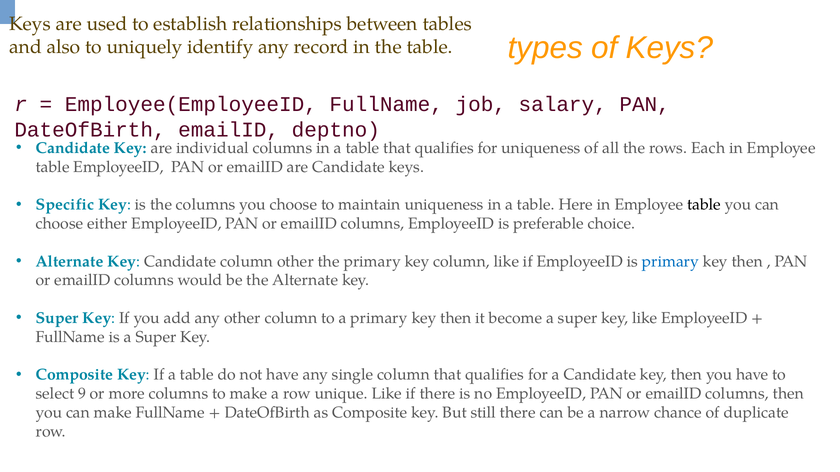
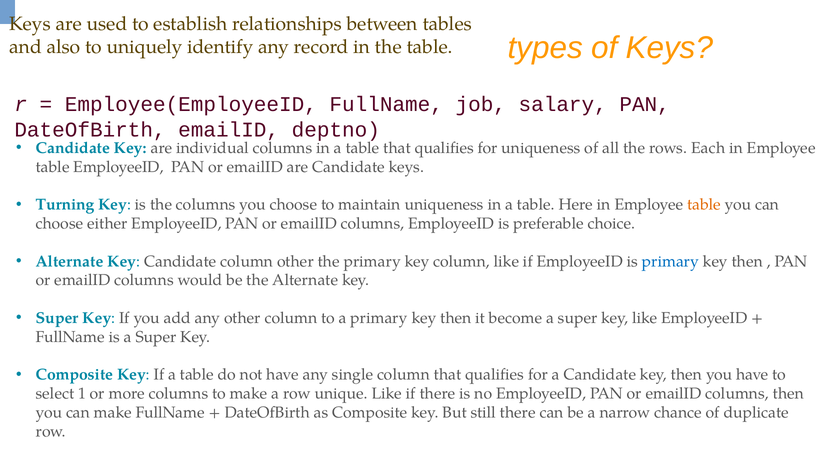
Specific: Specific -> Turning
table at (704, 205) colour: black -> orange
9: 9 -> 1
